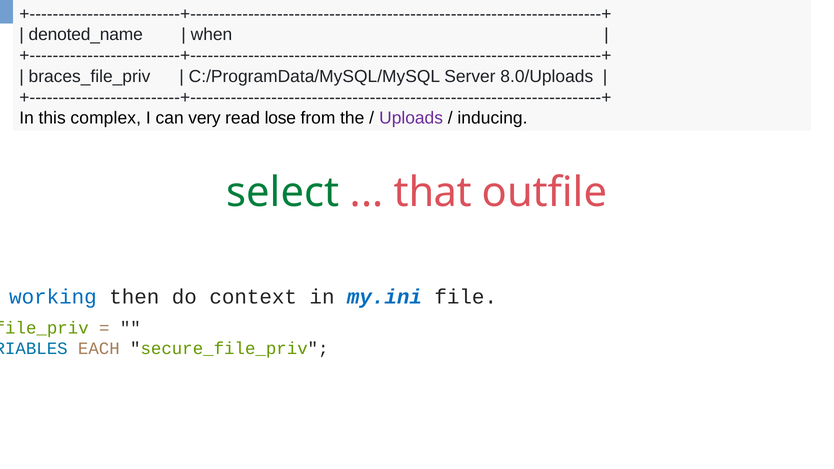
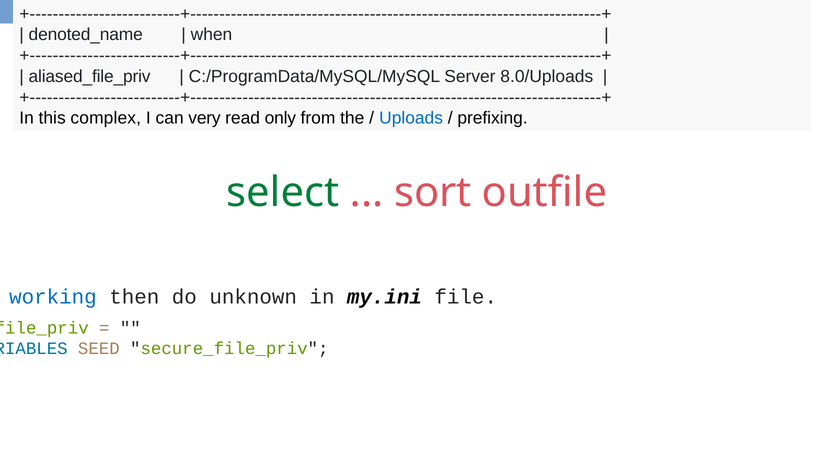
braces_file_priv: braces_file_priv -> aliased_file_priv
lose: lose -> only
Uploads colour: purple -> blue
inducing: inducing -> prefixing
that: that -> sort
context: context -> unknown
my.ini colour: blue -> black
EACH: EACH -> SEED
